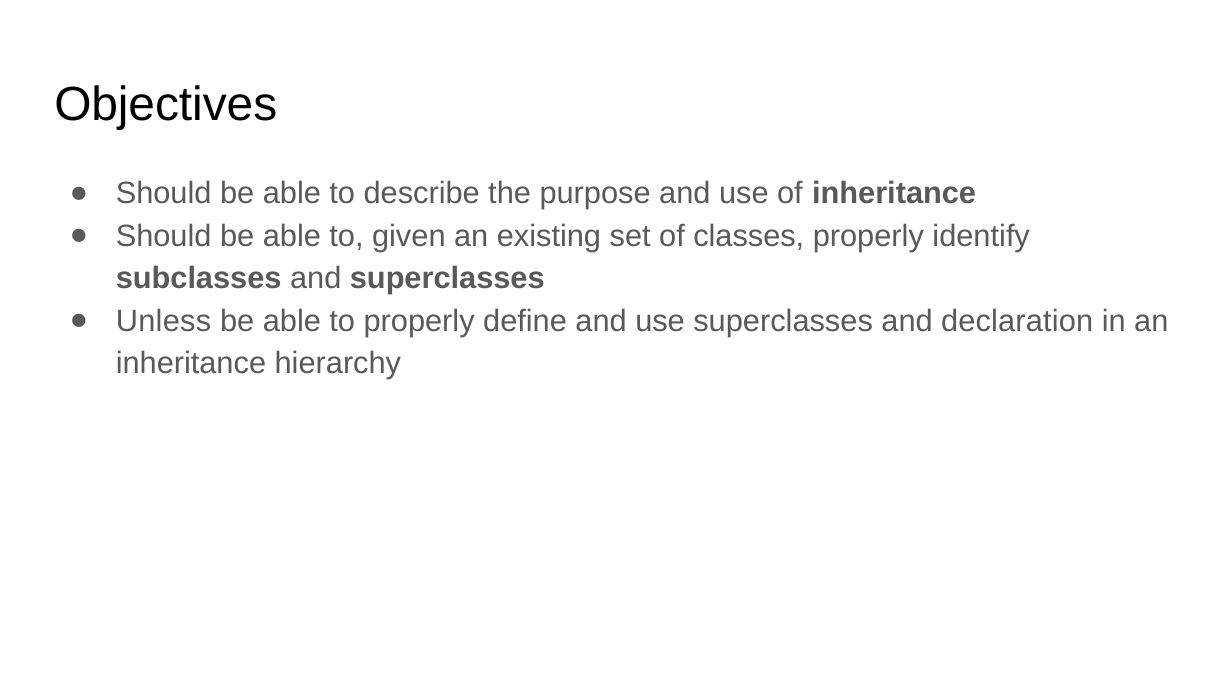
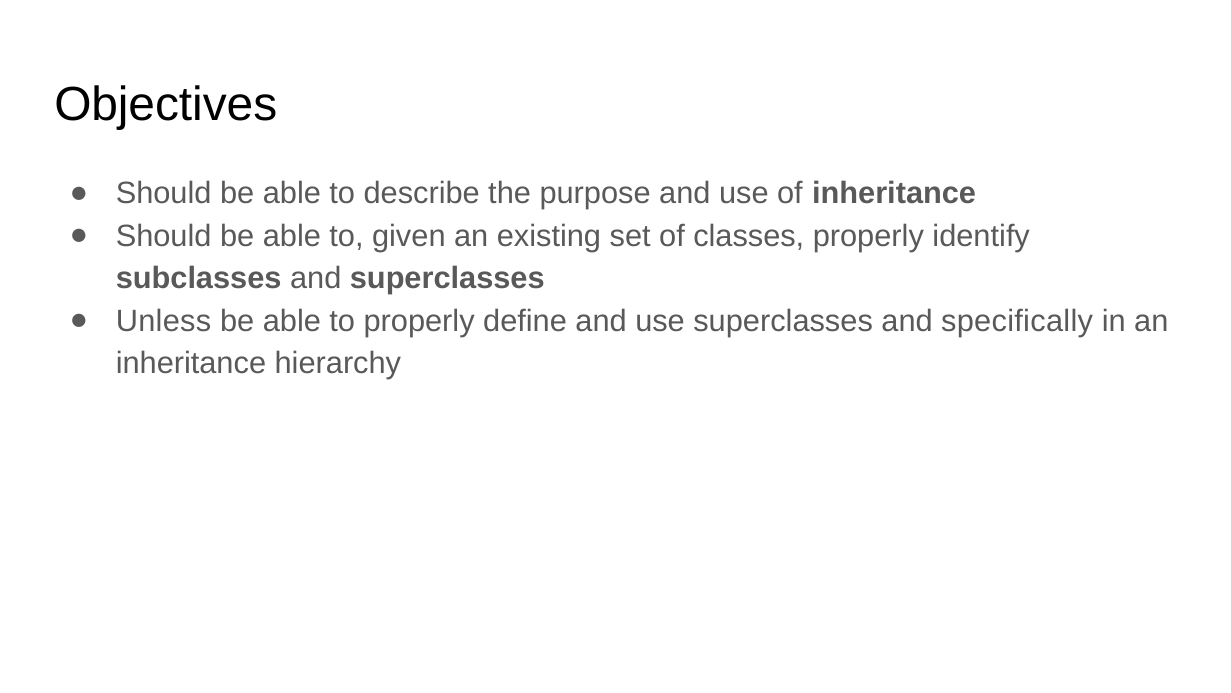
declaration: declaration -> specifically
